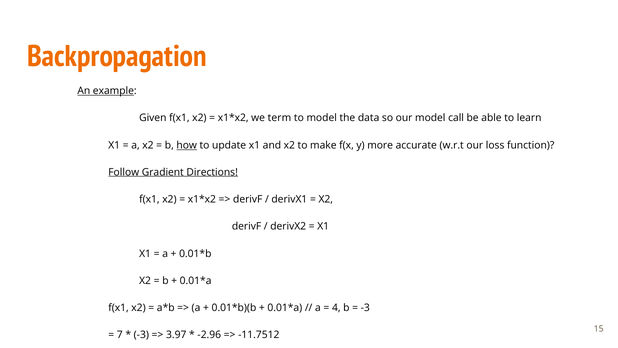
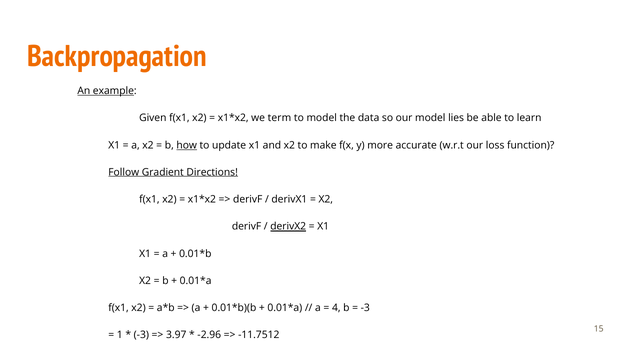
call: call -> lies
derivX2 underline: none -> present
7: 7 -> 1
